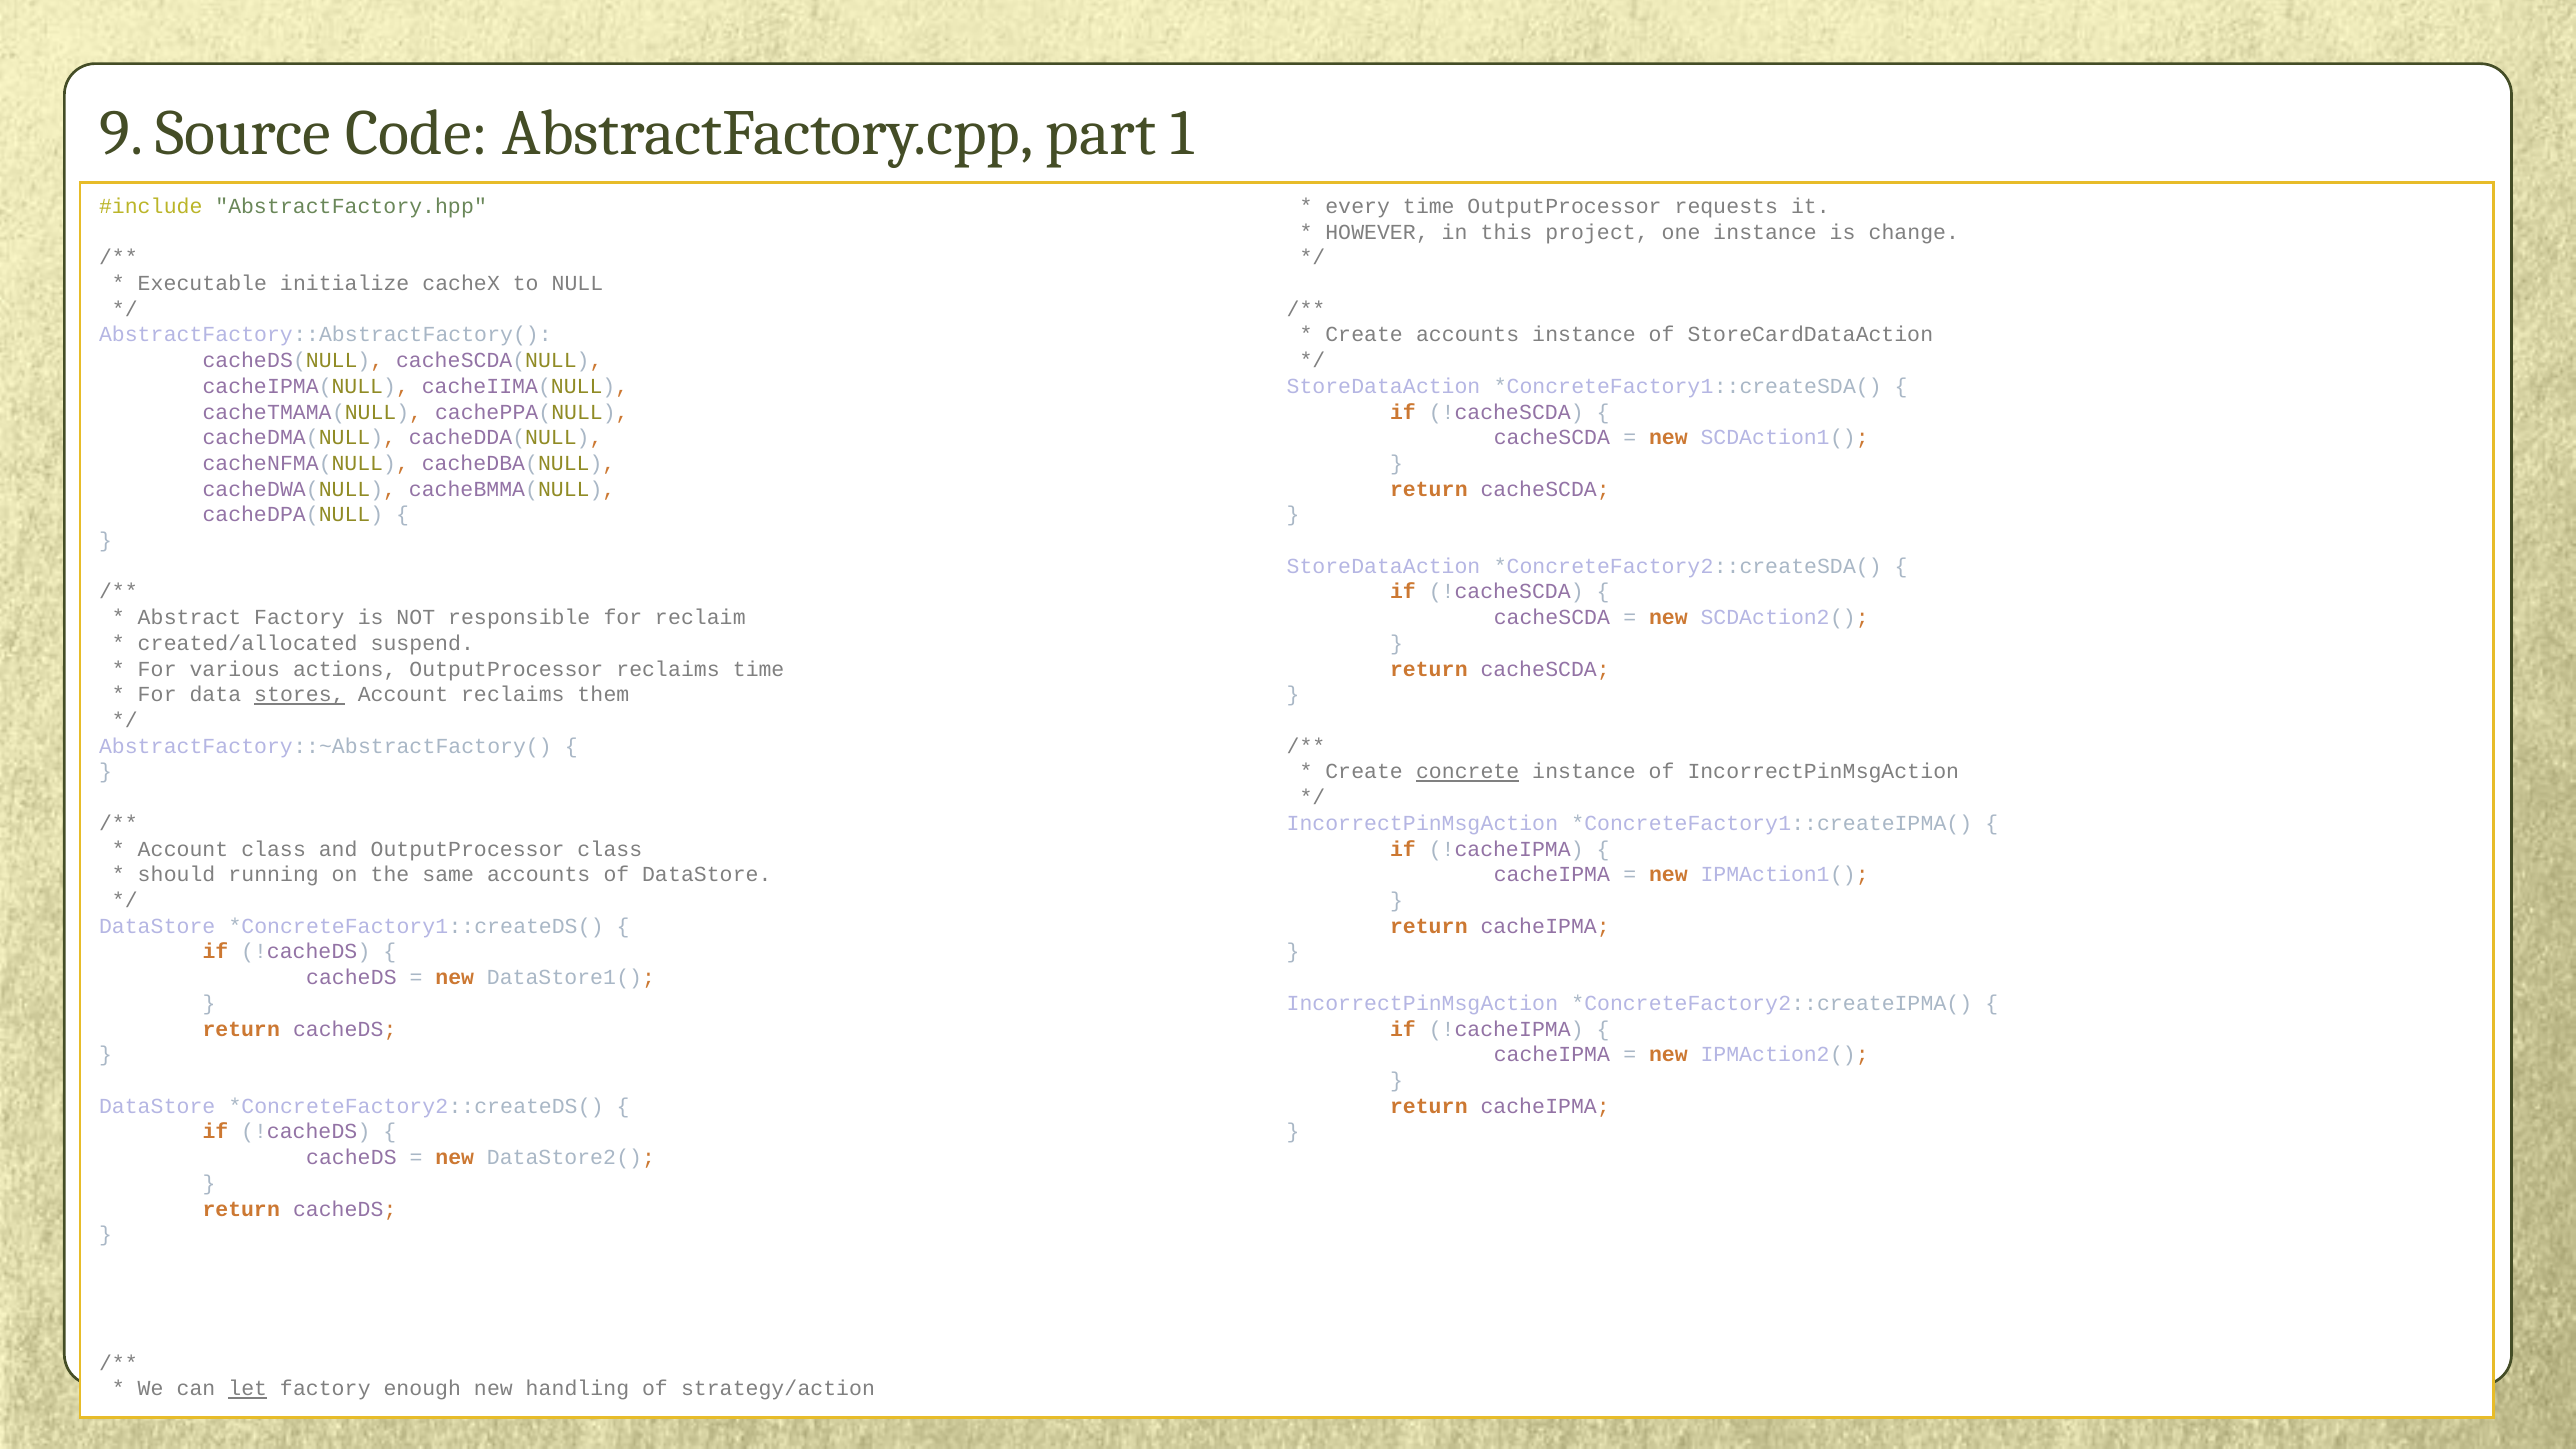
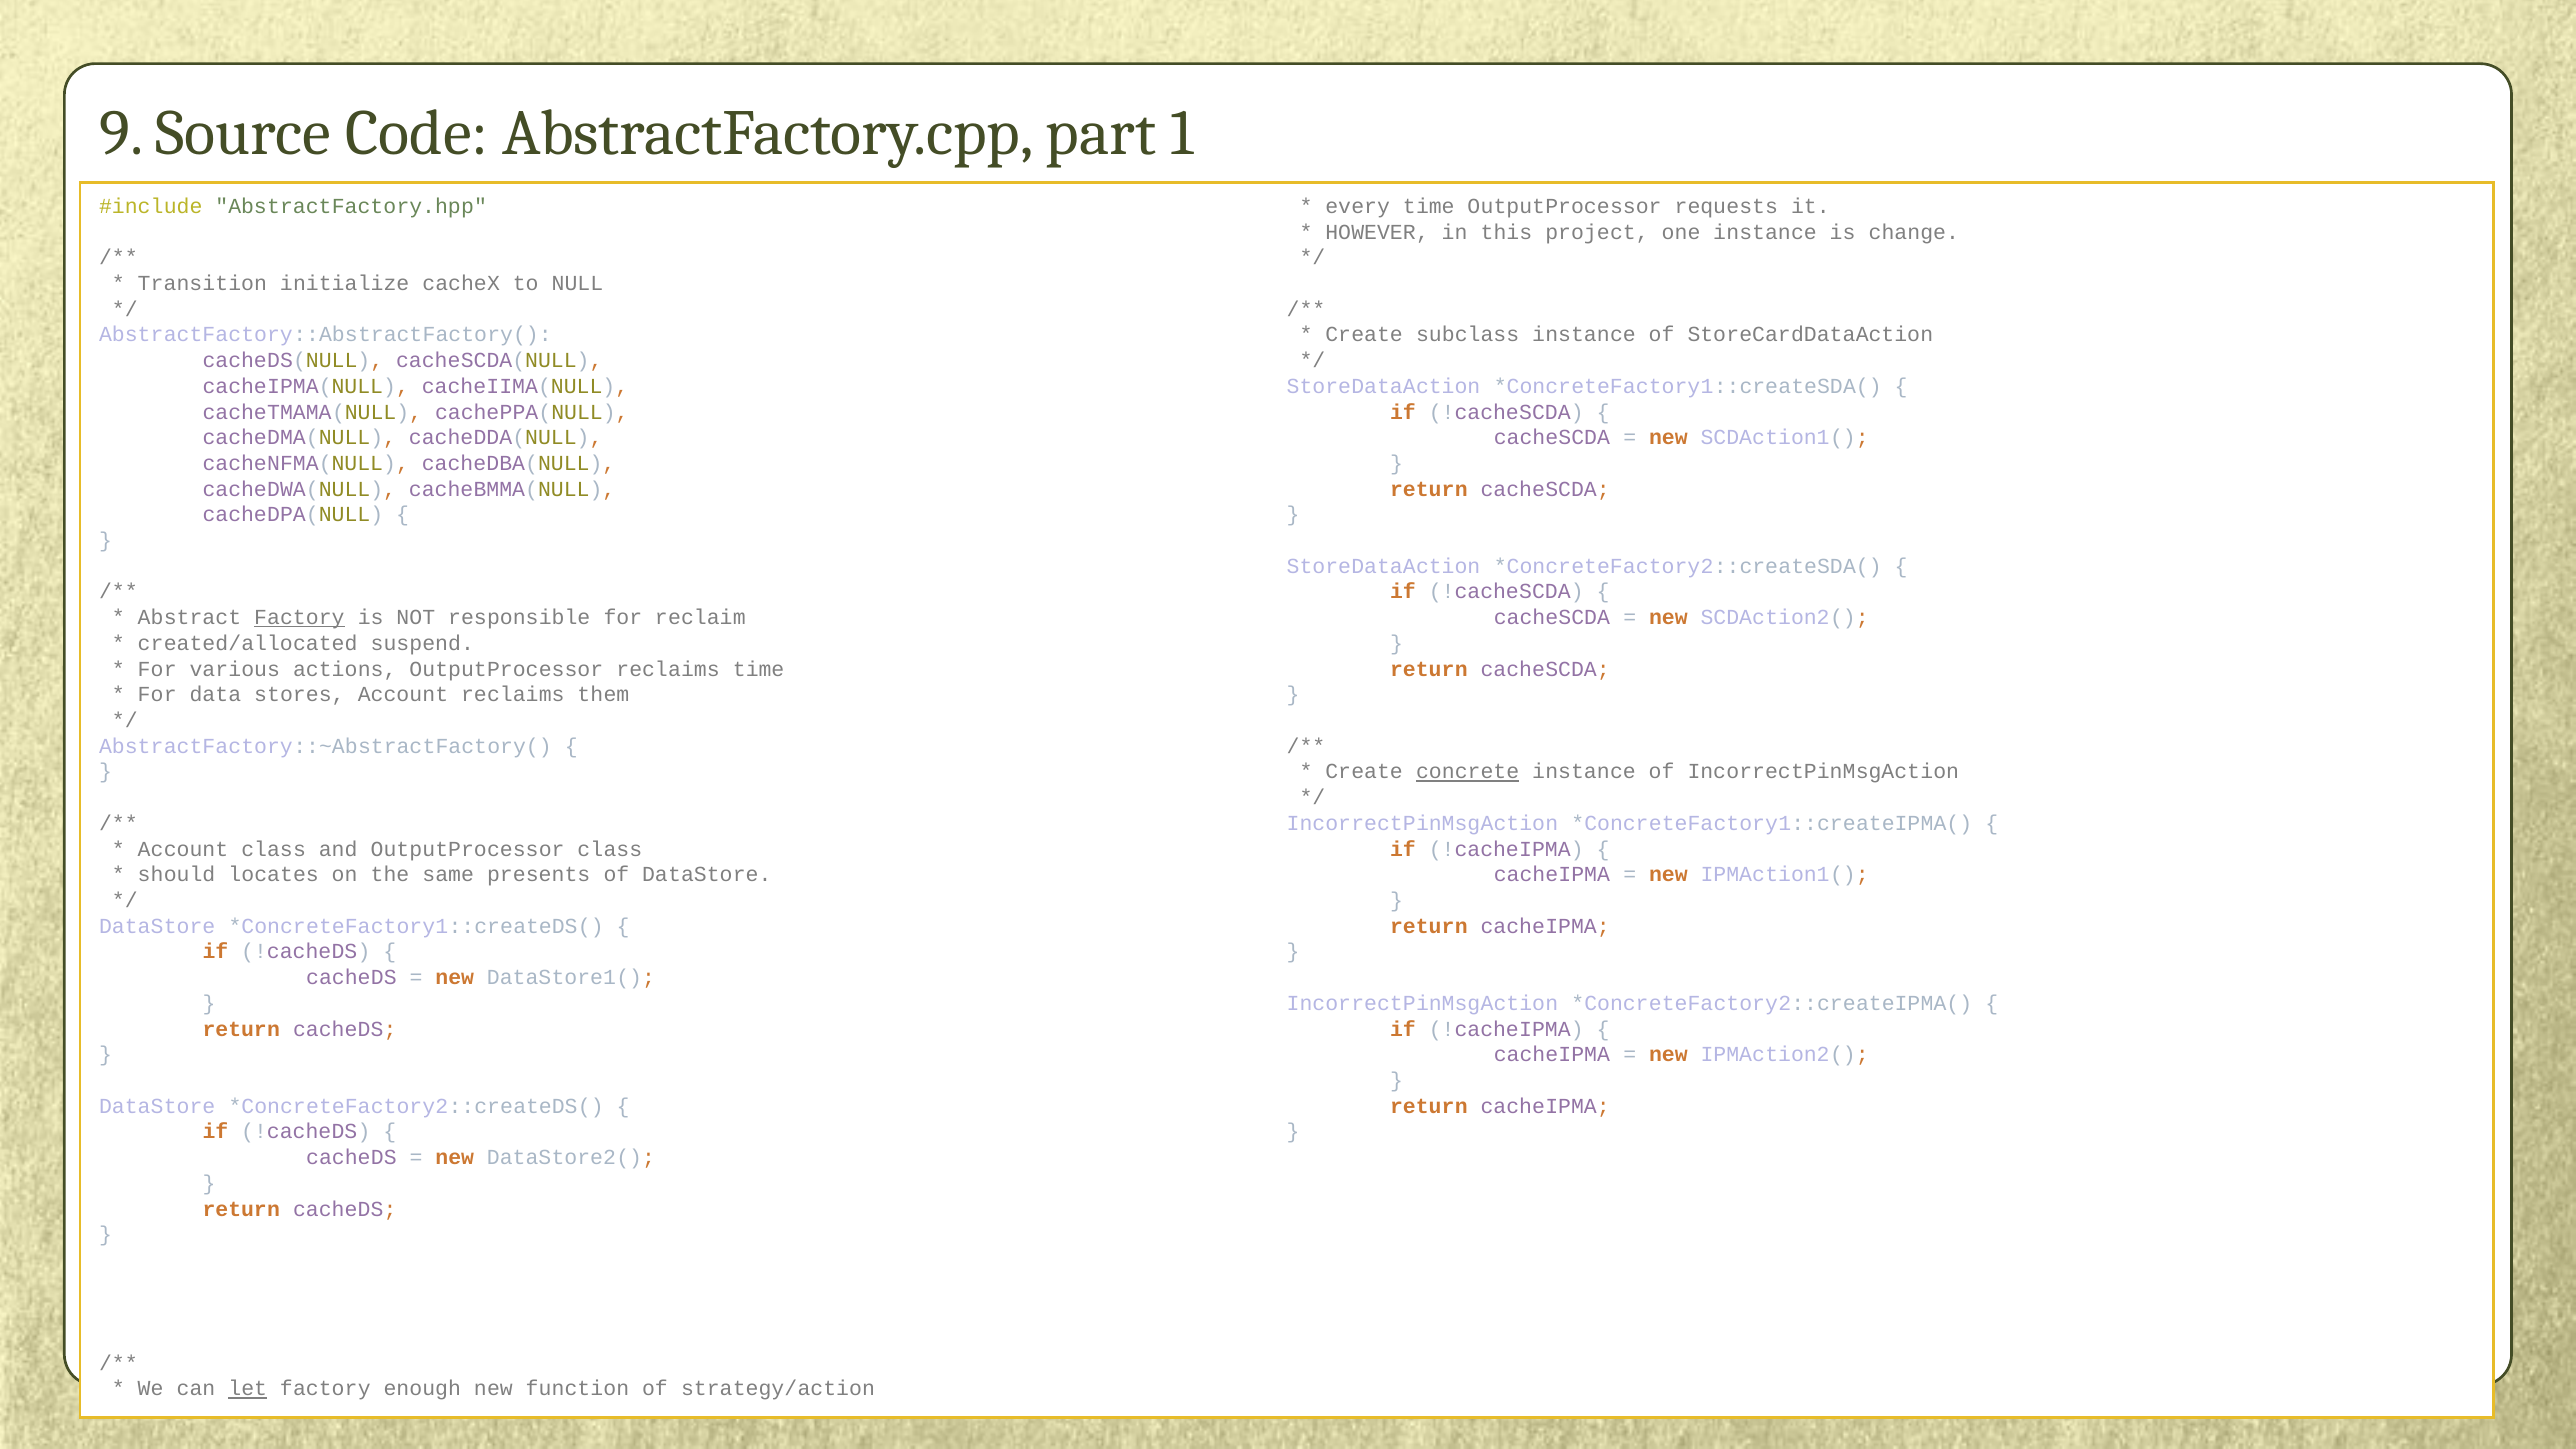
Executable: Executable -> Transition
Create accounts: accounts -> subclass
Factory at (299, 618) underline: none -> present
stores underline: present -> none
running: running -> locates
same accounts: accounts -> presents
handling: handling -> function
